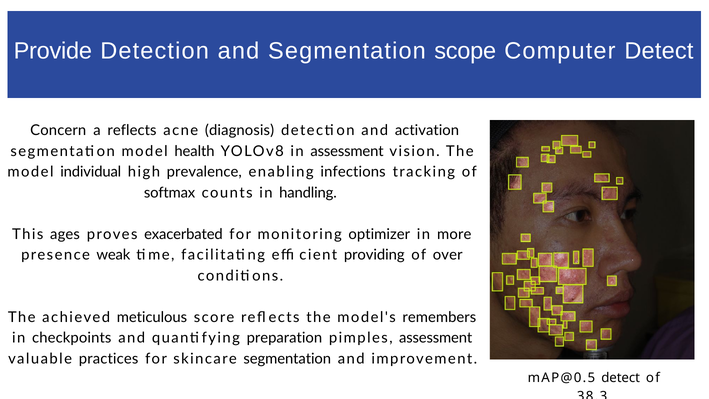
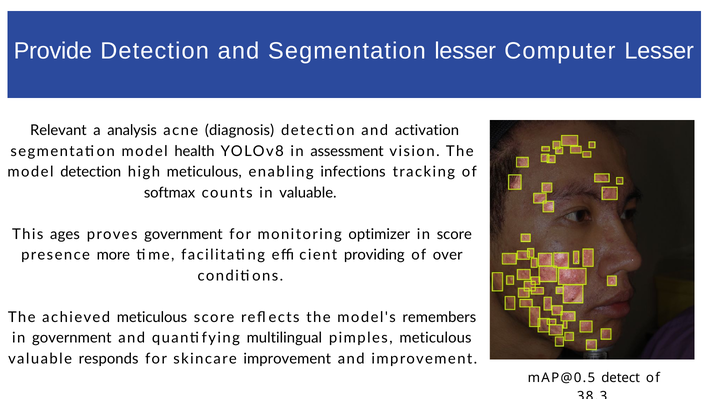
Segmentation scope: scope -> lesser
Computer Detect: Detect -> Lesser
Concern: Concern -> Relevant
a reflects: reflects -> analysis
model individual: individual -> detection
high prevalence: prevalence -> meticulous
in handling: handling -> valuable
proves exacerbated: exacerbated -> government
in more: more -> score
weak: weak -> more
in checkpoints: checkpoints -> government
preparation: preparation -> multilingual
pimples assessment: assessment -> meticulous
practices: practices -> responds
skincare segmentation: segmentation -> improvement
